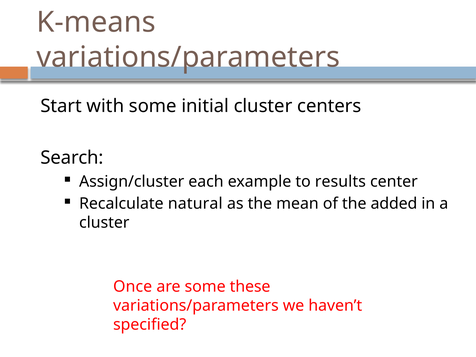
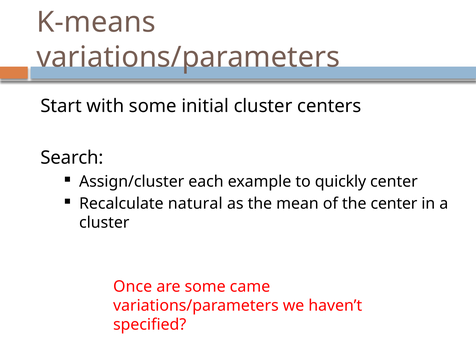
results: results -> quickly
the added: added -> center
these: these -> came
